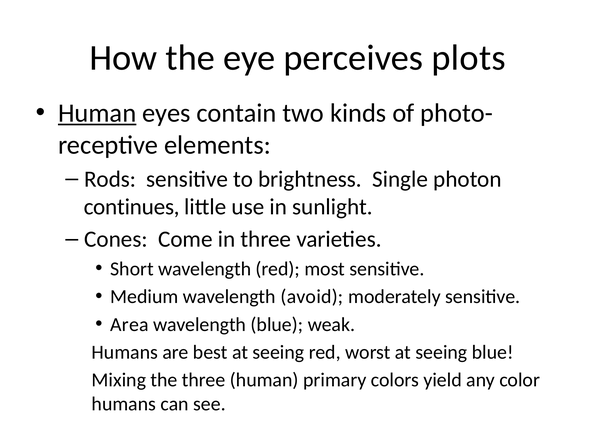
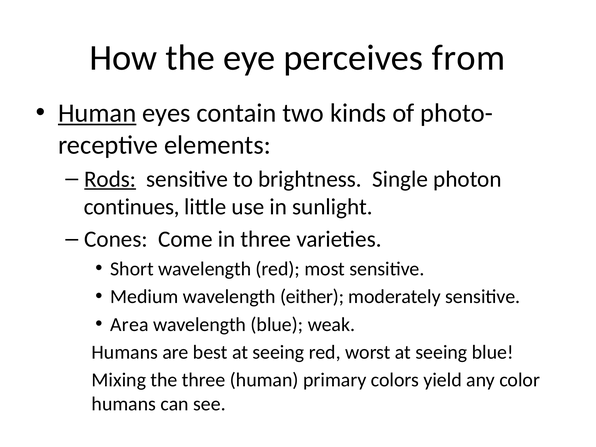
plots: plots -> from
Rods underline: none -> present
avoid: avoid -> either
